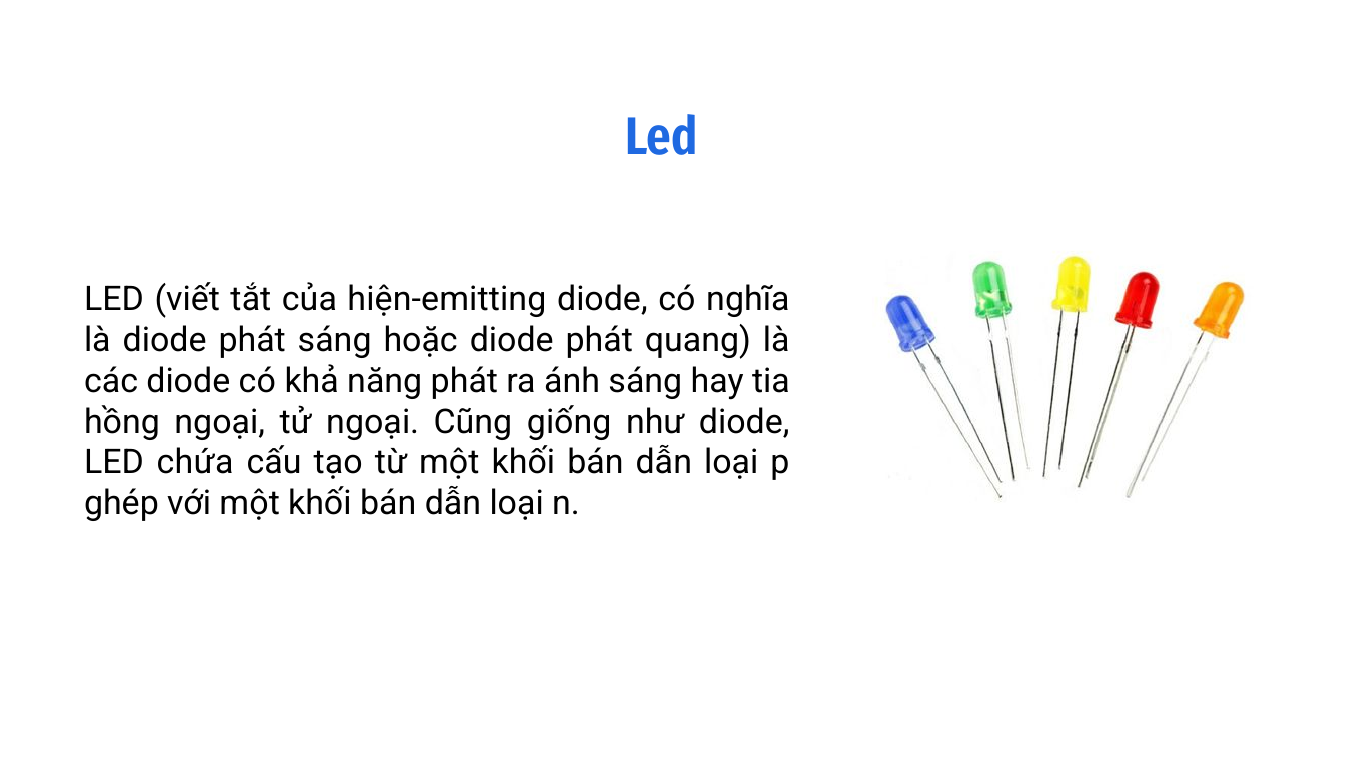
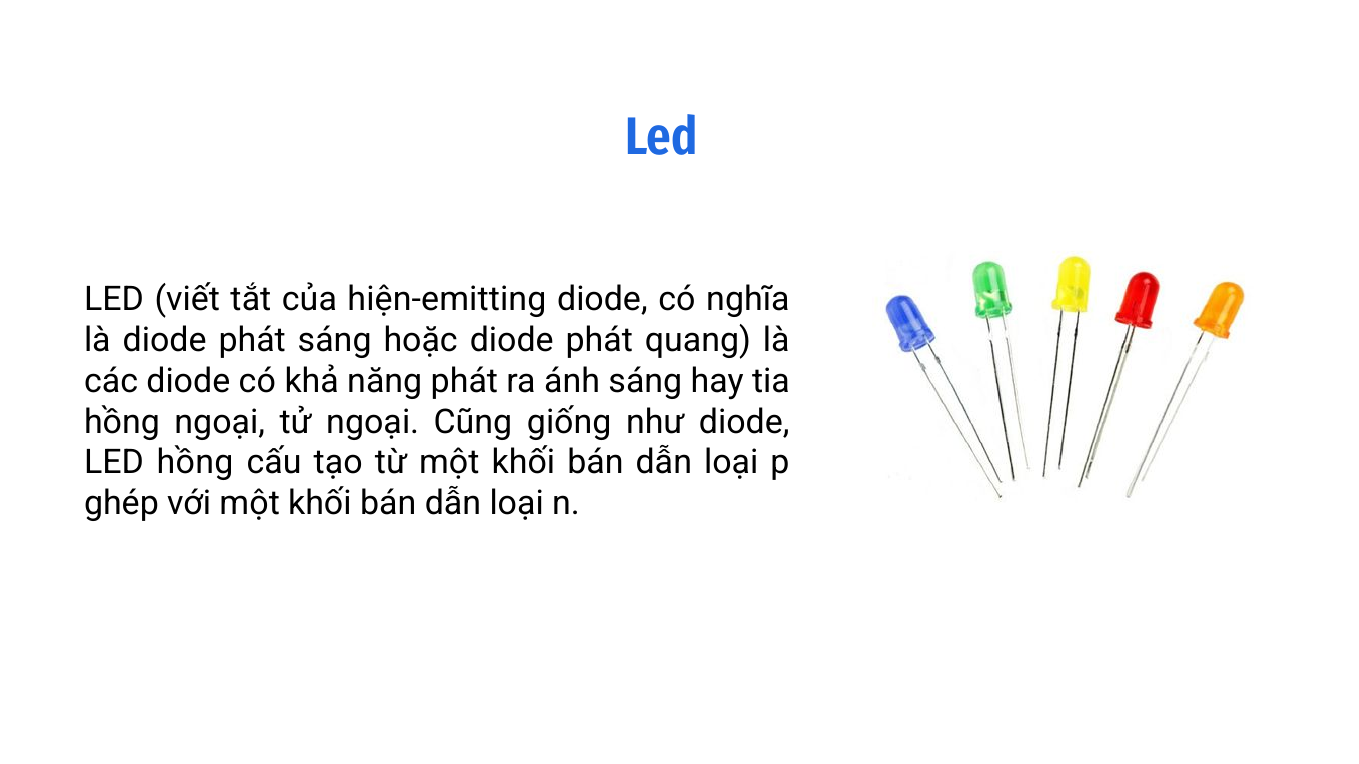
LED chứa: chứa -> hồng
